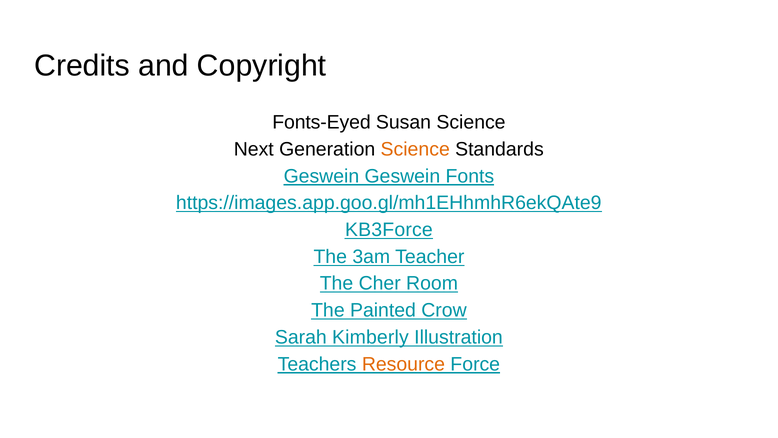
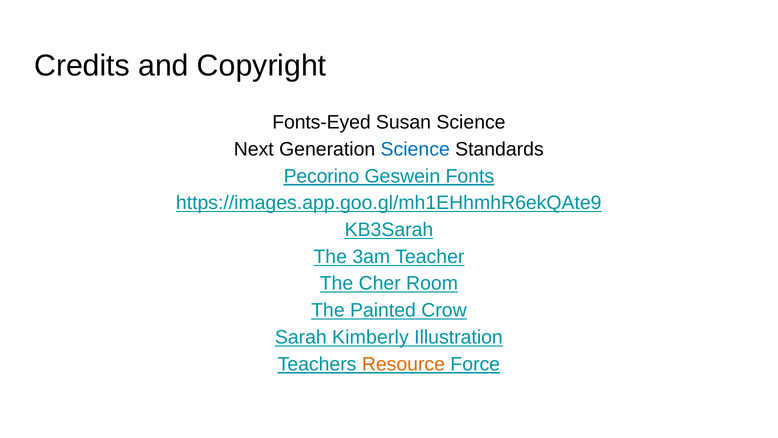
Science at (415, 149) colour: orange -> blue
Geswein at (321, 176): Geswein -> Pecorino
KB3Force: KB3Force -> KB3Sarah
